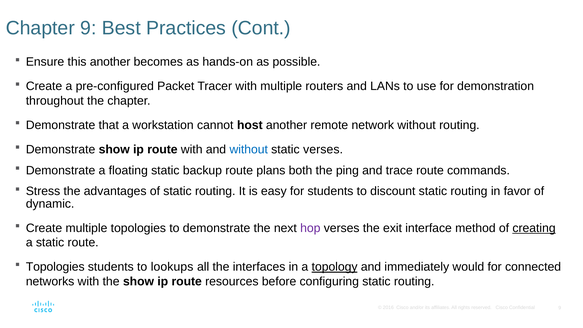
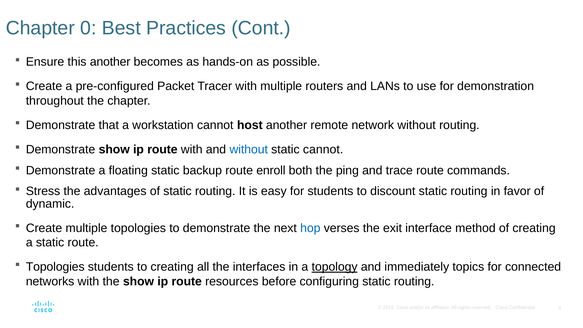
Chapter 9: 9 -> 0
static verses: verses -> cannot
plans: plans -> enroll
hop colour: purple -> blue
creating at (534, 228) underline: present -> none
to lookups: lookups -> creating
would: would -> topics
